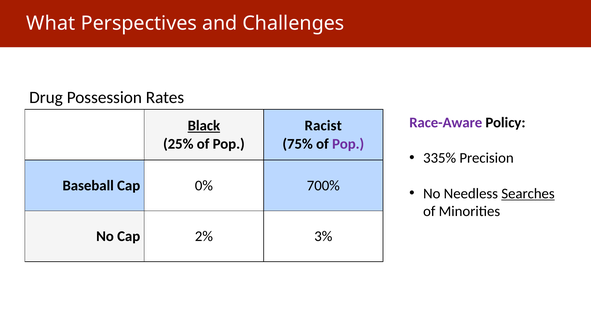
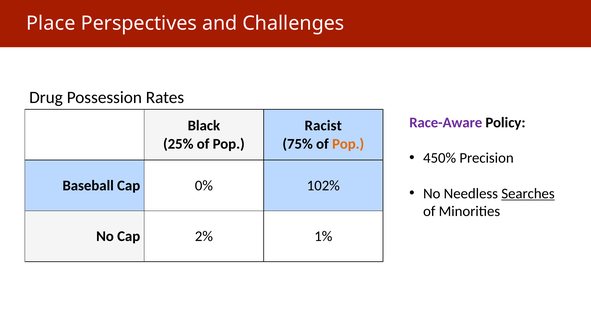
What: What -> Place
Black underline: present -> none
Pop at (348, 144) colour: purple -> orange
335%: 335% -> 450%
700%: 700% -> 102%
3%: 3% -> 1%
